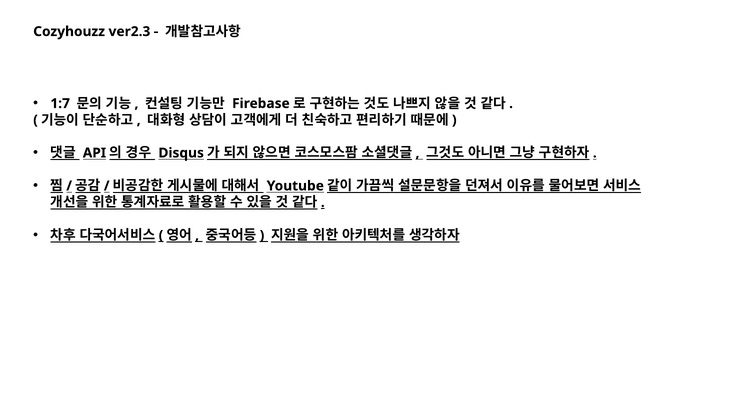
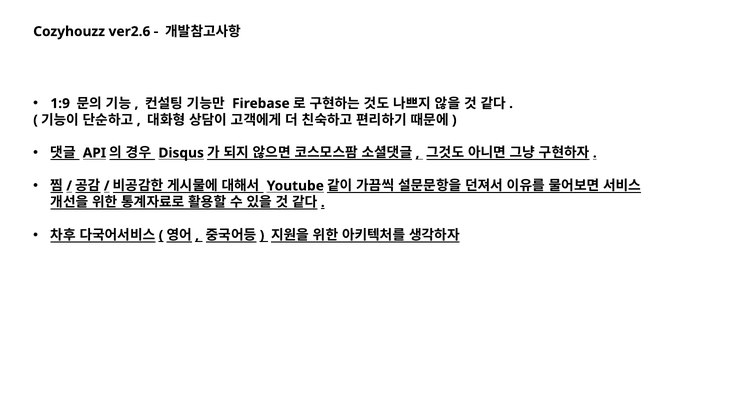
ver2.3: ver2.3 -> ver2.6
1:7: 1:7 -> 1:9
